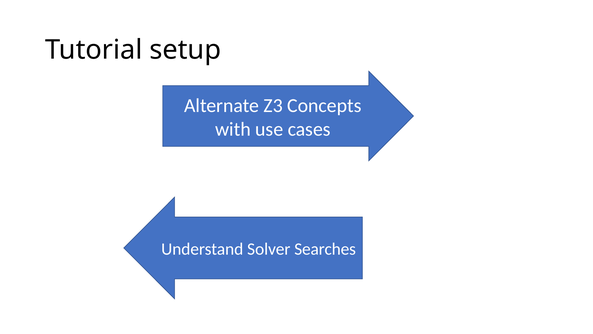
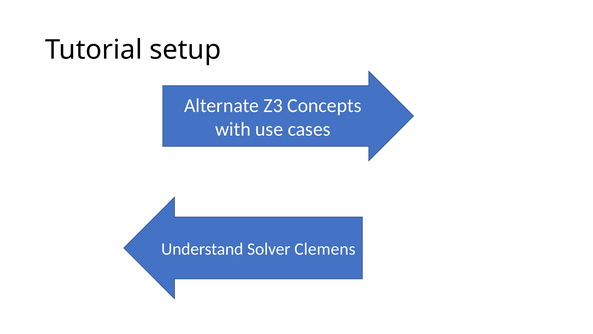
Searches: Searches -> Clemens
